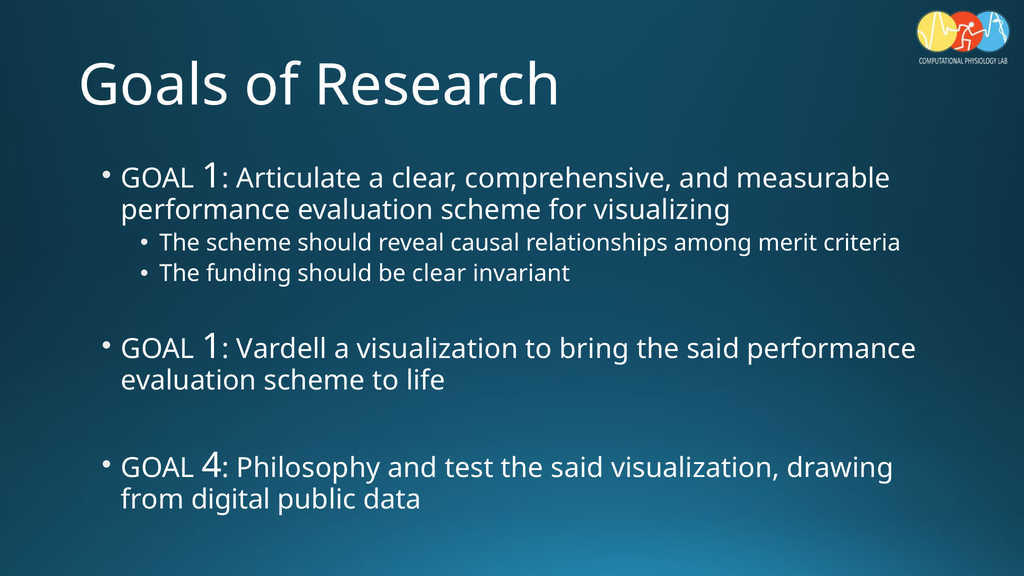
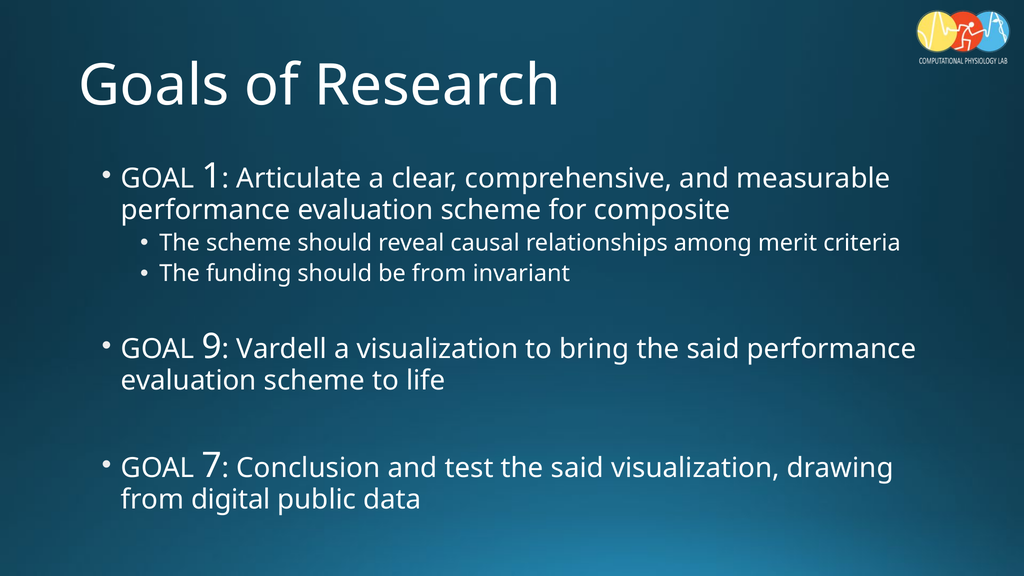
visualizing: visualizing -> composite
be clear: clear -> from
1 at (212, 347): 1 -> 9
4: 4 -> 7
Philosophy: Philosophy -> Conclusion
